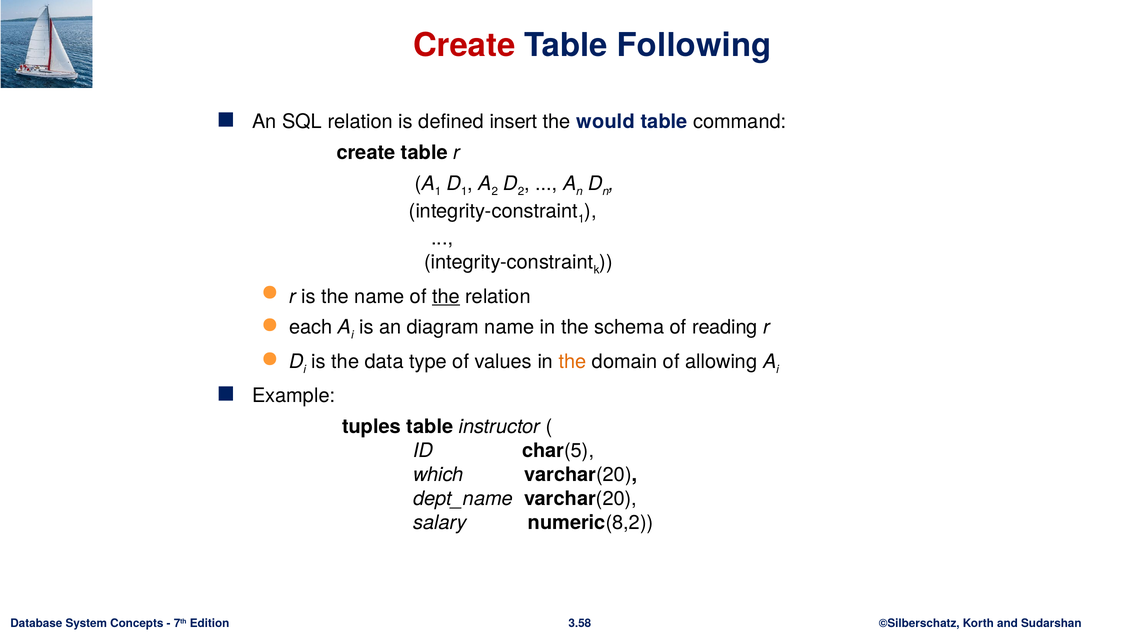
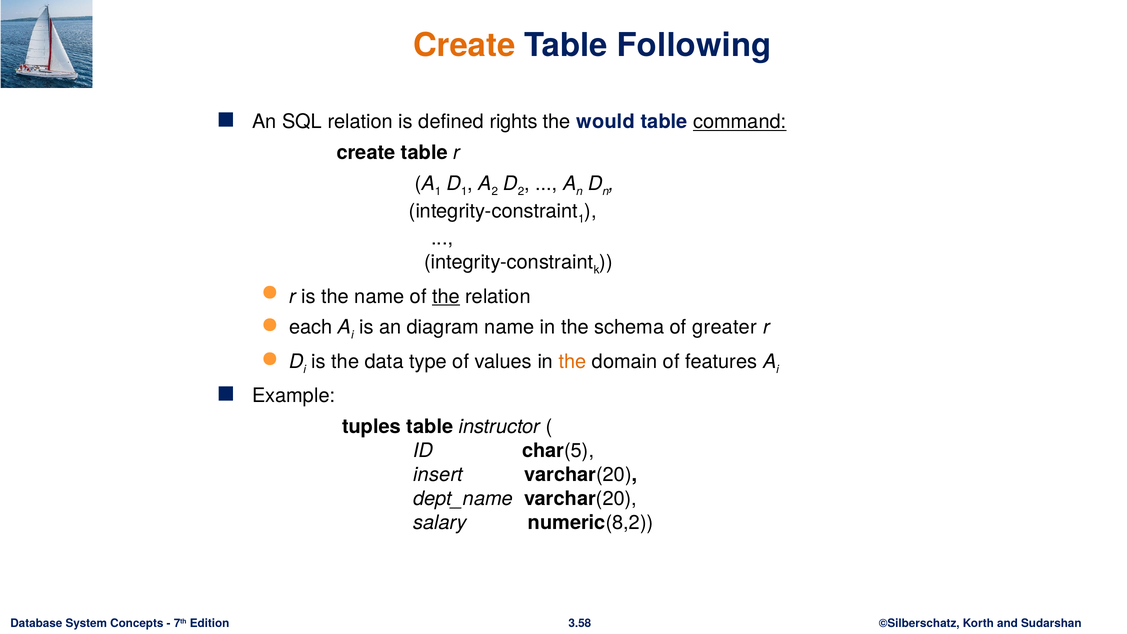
Create at (464, 45) colour: red -> orange
insert: insert -> rights
command underline: none -> present
reading: reading -> greater
allowing: allowing -> features
which: which -> insert
